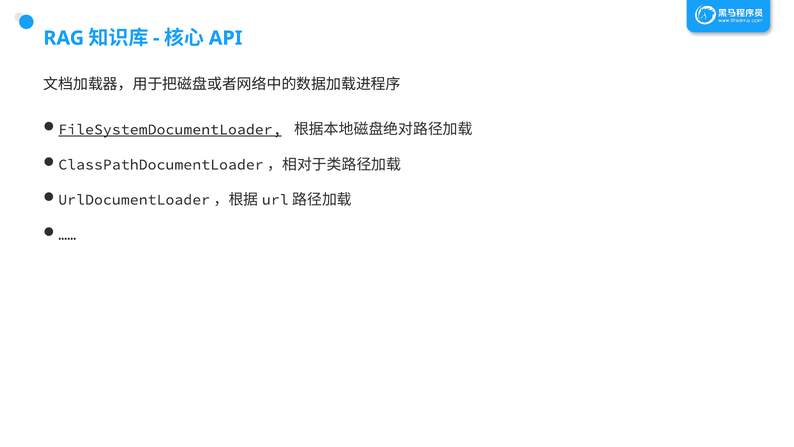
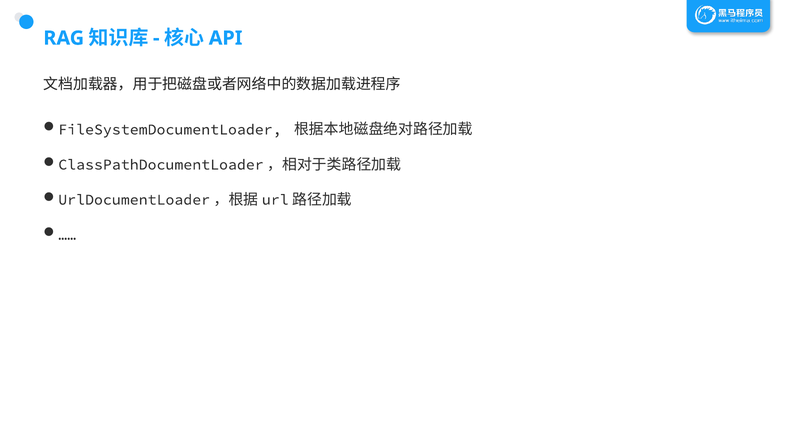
FileSystemDocumentLoader underline: present -> none
